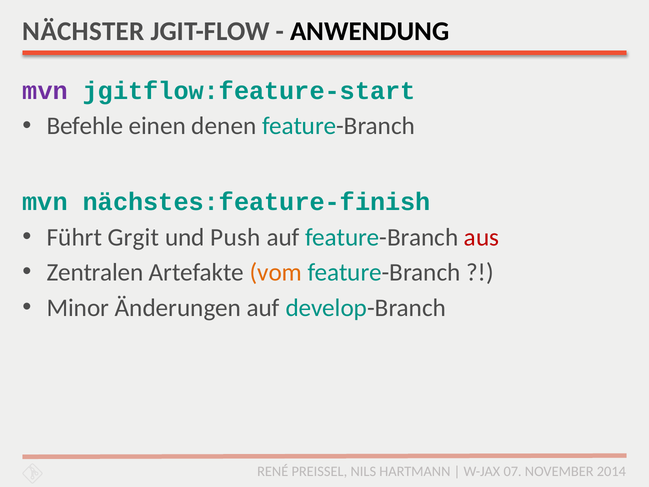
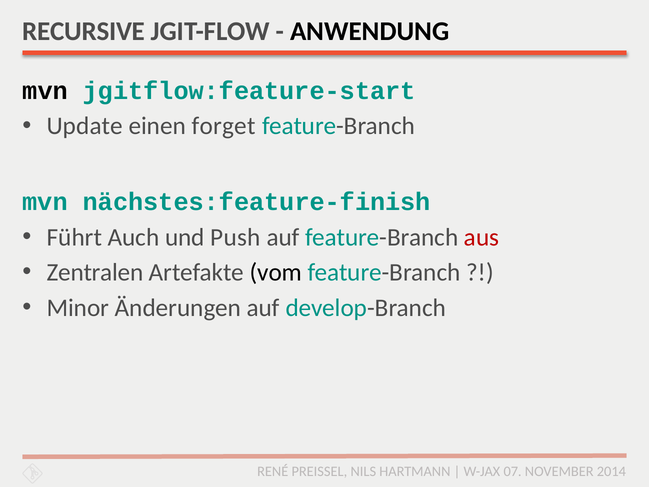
NÄCHSTER: NÄCHSTER -> RECURSIVE
mvn at (45, 91) colour: purple -> black
Befehle: Befehle -> Update
denen: denen -> forget
Grgit: Grgit -> Auch
vom colour: orange -> black
